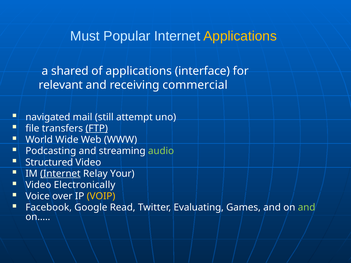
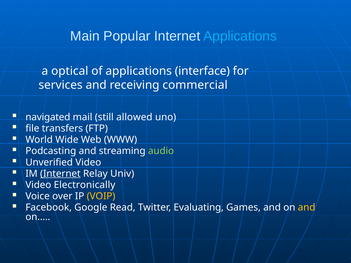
Must: Must -> Main
Applications at (240, 36) colour: yellow -> light blue
shared: shared -> optical
relevant: relevant -> services
attempt: attempt -> allowed
FTP underline: present -> none
Structured: Structured -> Unverified
Your: Your -> Univ
and at (307, 208) colour: light green -> yellow
